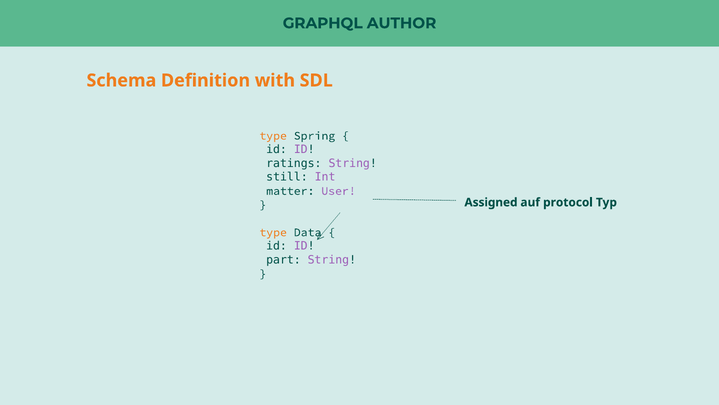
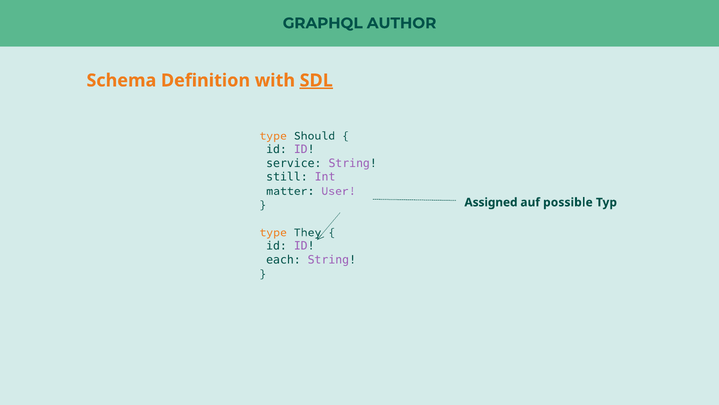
SDL underline: none -> present
Spring: Spring -> Should
ratings: ratings -> service
protocol: protocol -> possible
Data: Data -> They
part: part -> each
